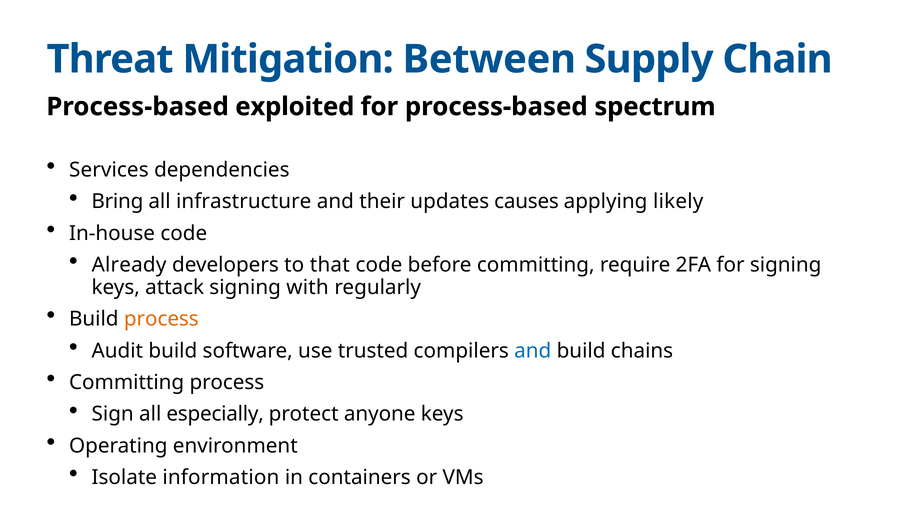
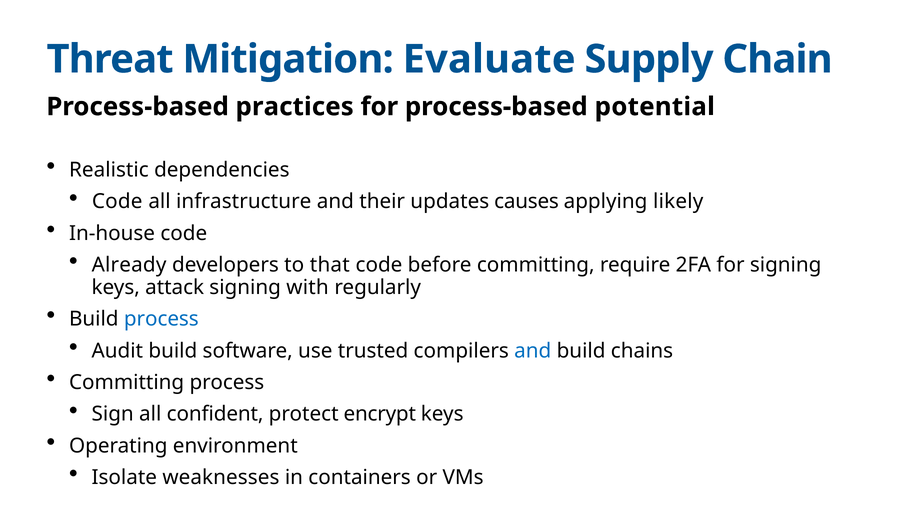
Between: Between -> Evaluate
exploited: exploited -> practices
spectrum: spectrum -> potential
Services: Services -> Realistic
Bring at (117, 202): Bring -> Code
process at (161, 319) colour: orange -> blue
especially: especially -> confident
anyone: anyone -> encrypt
information: information -> weaknesses
